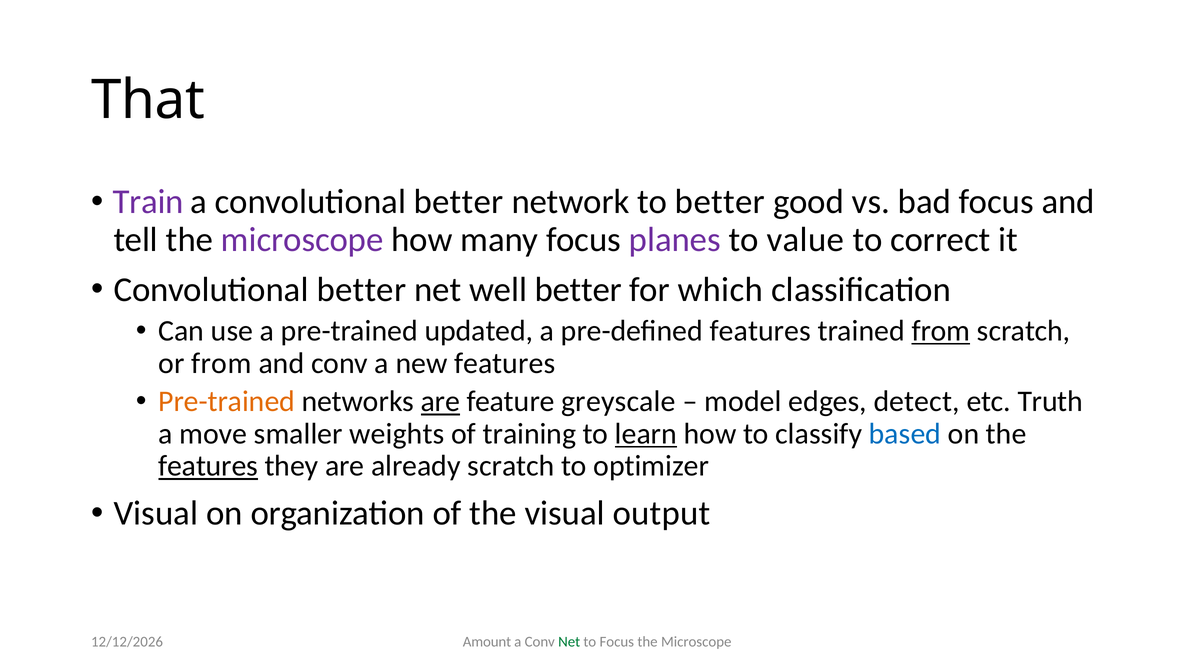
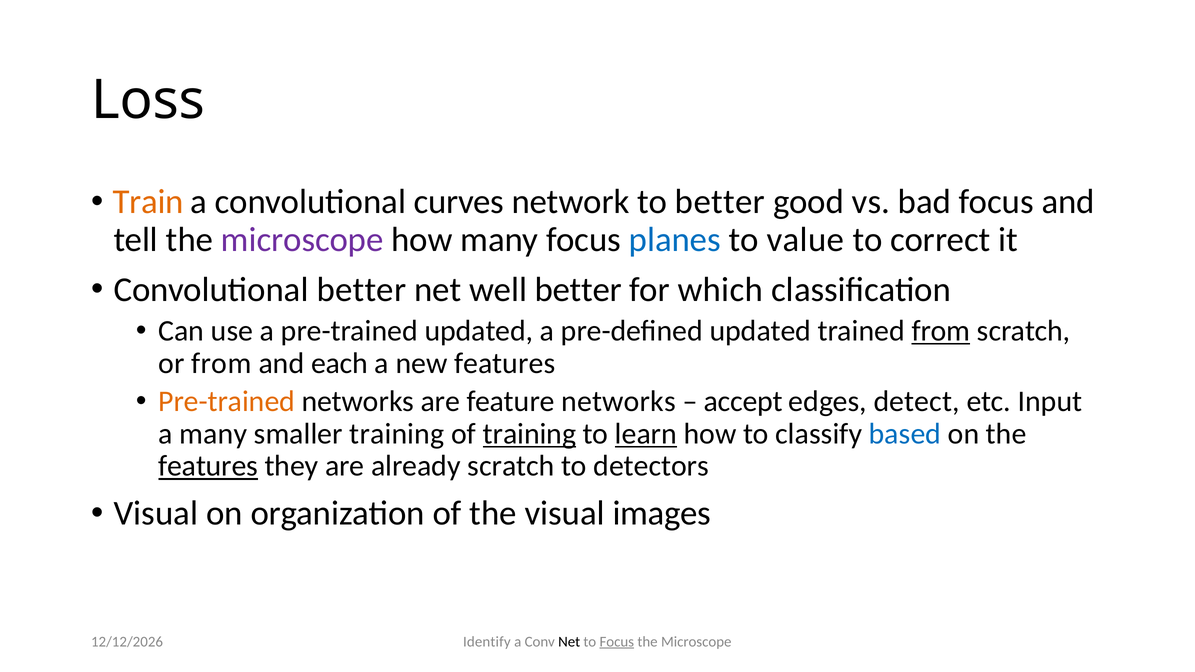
That: That -> Loss
Train colour: purple -> orange
a convolutional better: better -> curves
planes colour: purple -> blue
pre-defined features: features -> updated
and conv: conv -> each
are at (440, 402) underline: present -> none
feature greyscale: greyscale -> networks
model: model -> accept
Truth: Truth -> Input
a move: move -> many
smaller weights: weights -> training
training at (529, 434) underline: none -> present
optimizer: optimizer -> detectors
output: output -> images
Amount: Amount -> Identify
Net at (569, 642) colour: green -> black
Focus at (617, 642) underline: none -> present
